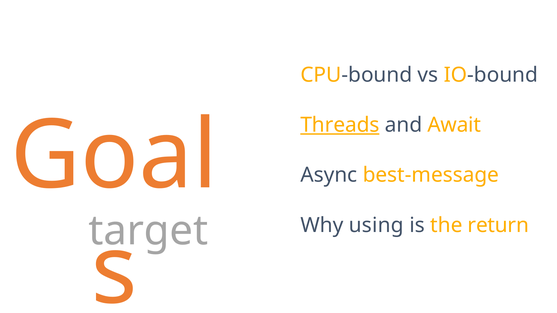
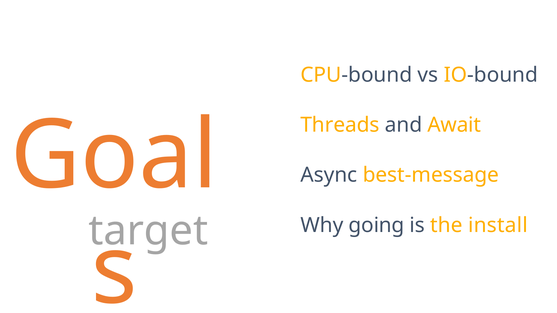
Threads underline: present -> none
using: using -> going
return: return -> install
